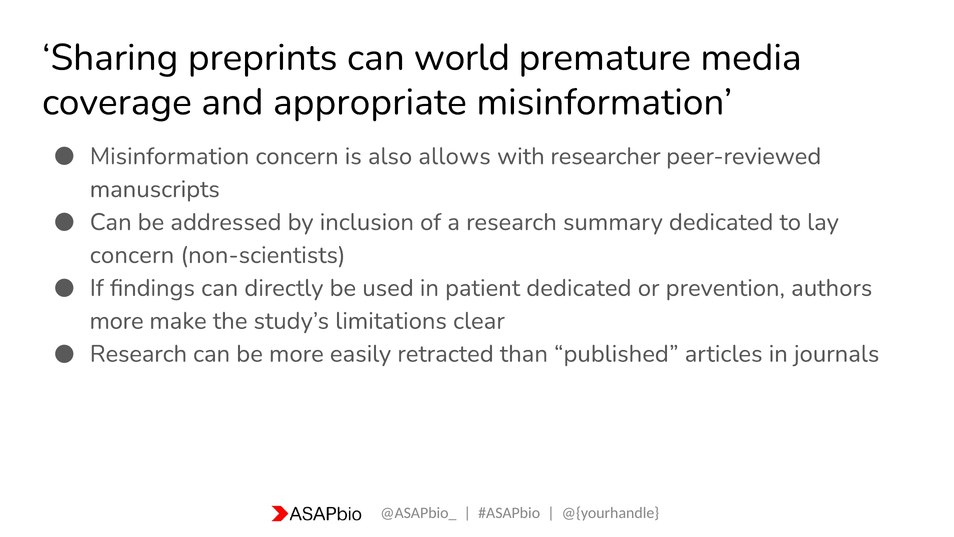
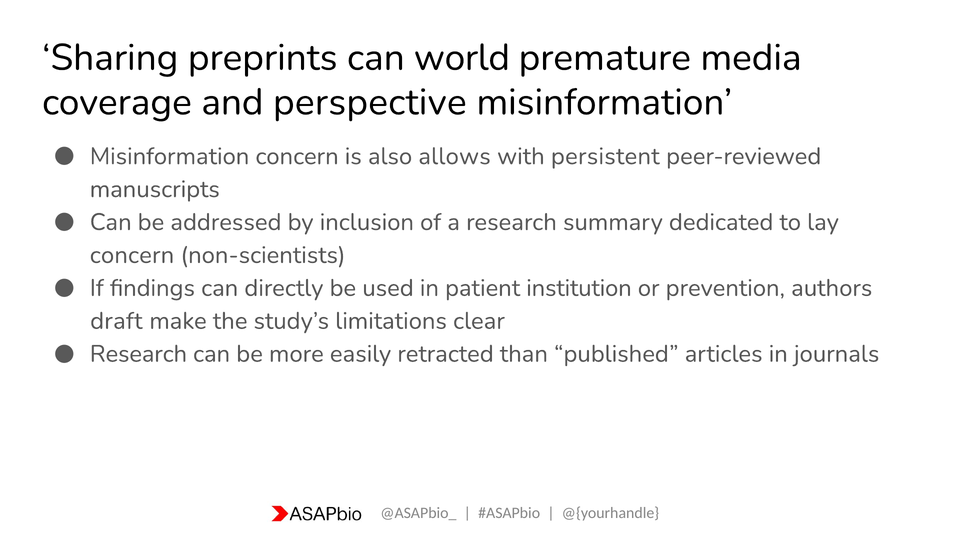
appropriate: appropriate -> perspective
researcher: researcher -> persistent
patient dedicated: dedicated -> institution
more at (117, 321): more -> draft
